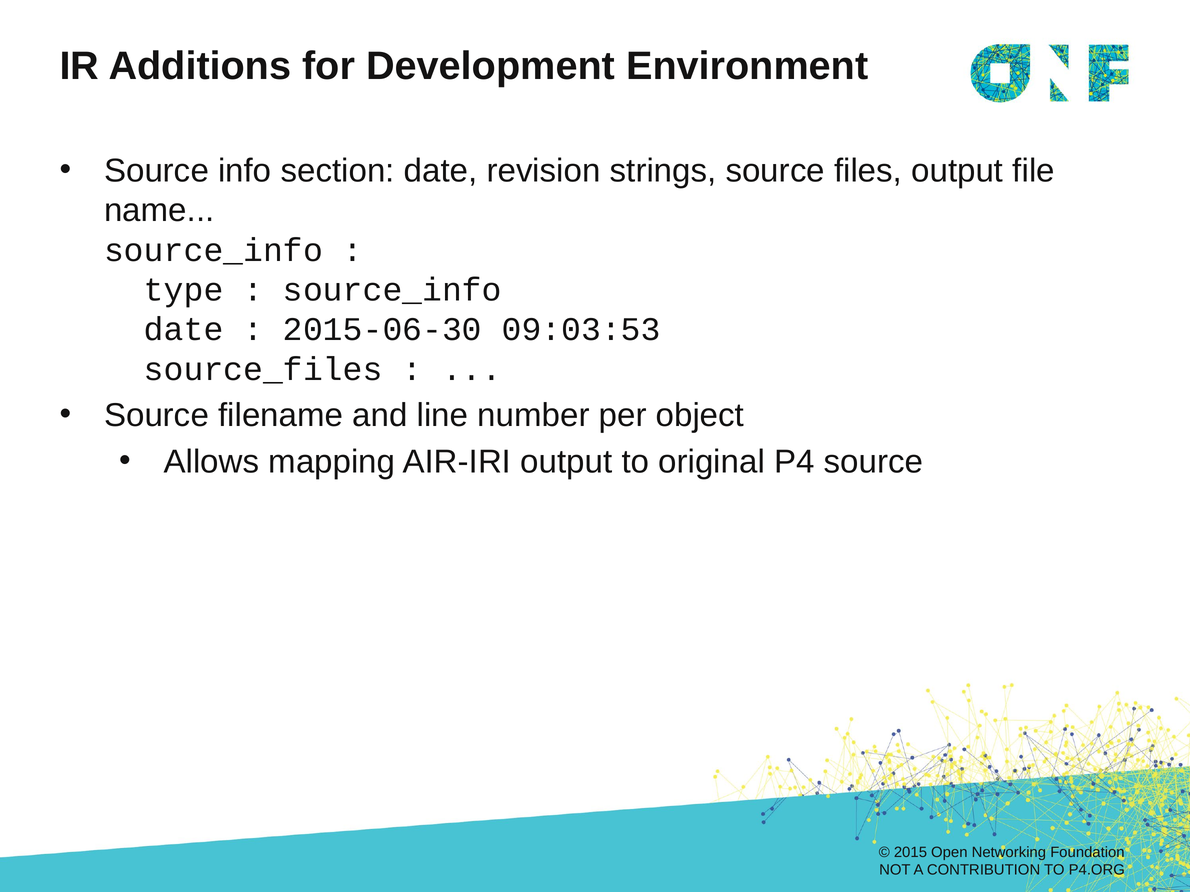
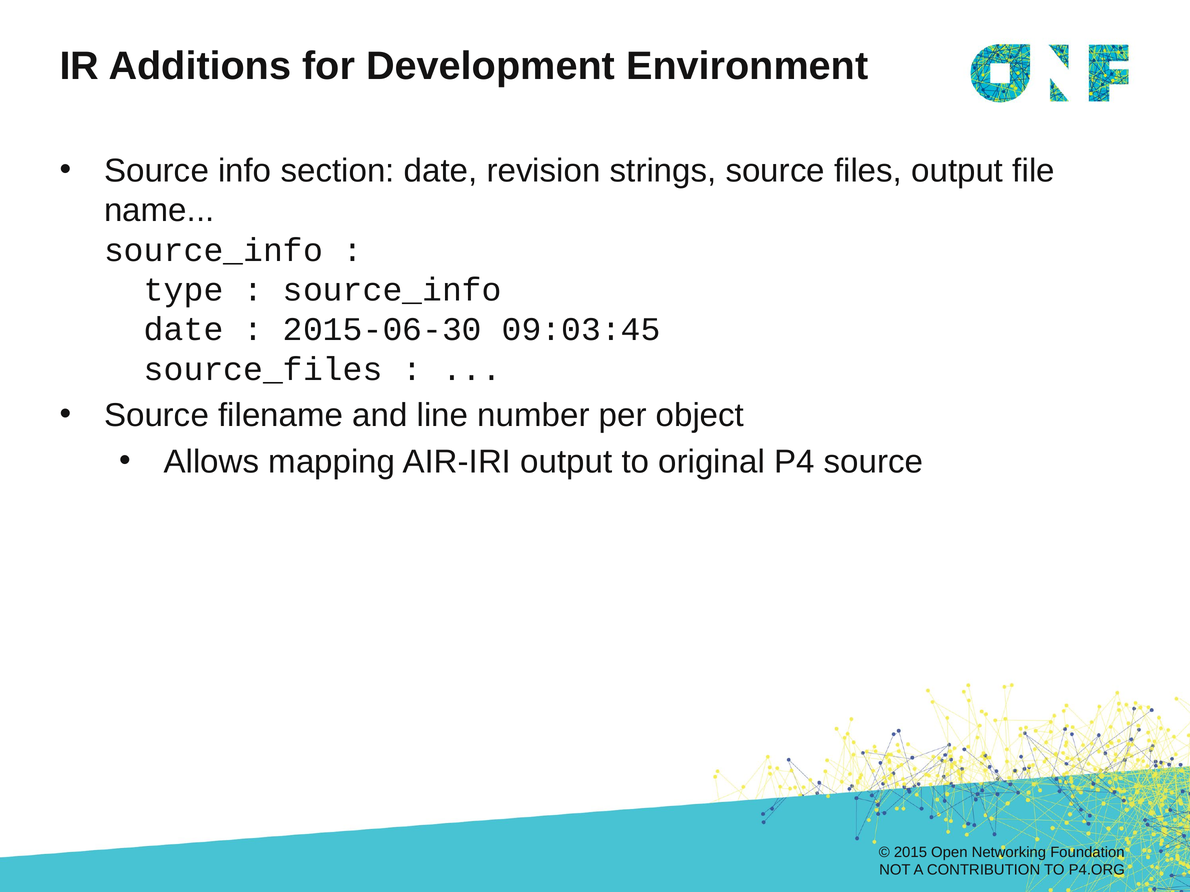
09:03:53: 09:03:53 -> 09:03:45
